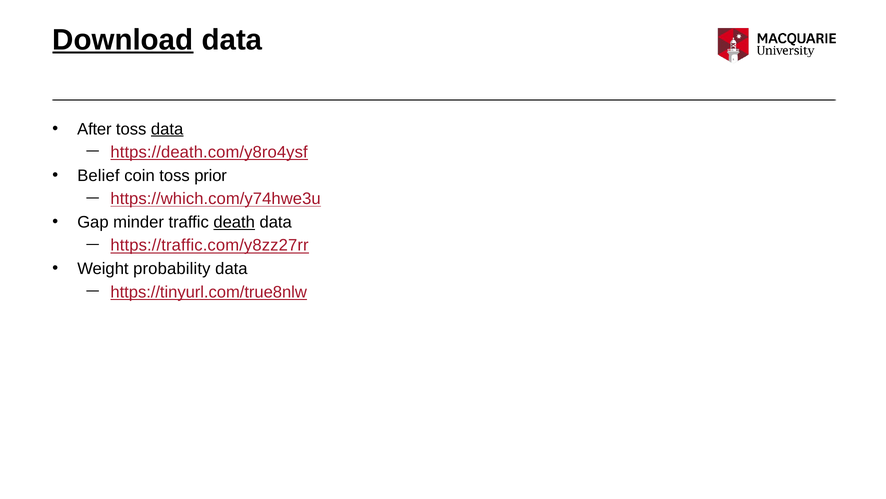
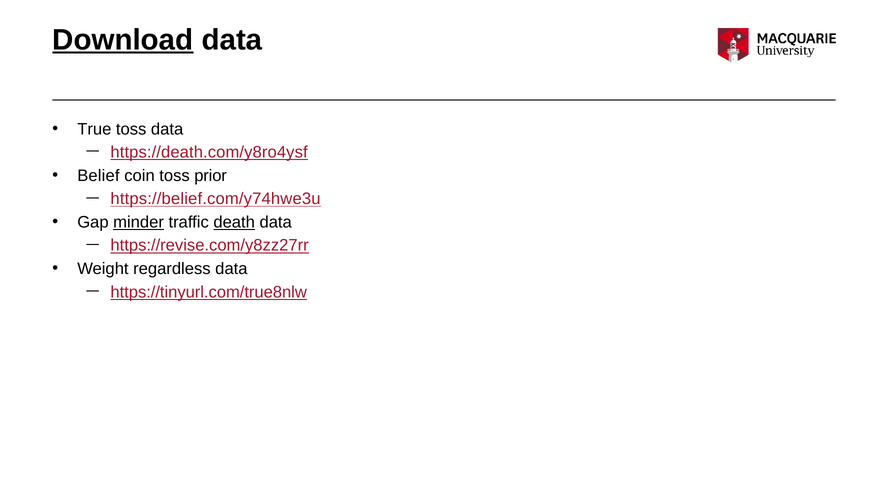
After: After -> True
data at (167, 129) underline: present -> none
https://which.com/y74hwe3u: https://which.com/y74hwe3u -> https://belief.com/y74hwe3u
minder underline: none -> present
https://traffic.com/y8zz27rr: https://traffic.com/y8zz27rr -> https://revise.com/y8zz27rr
probability: probability -> regardless
